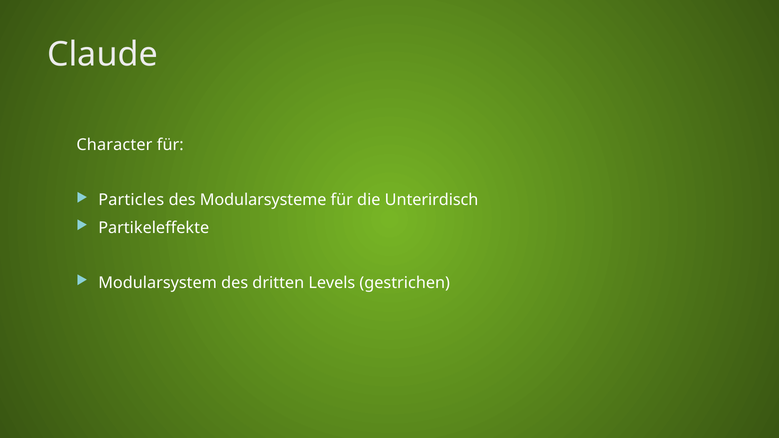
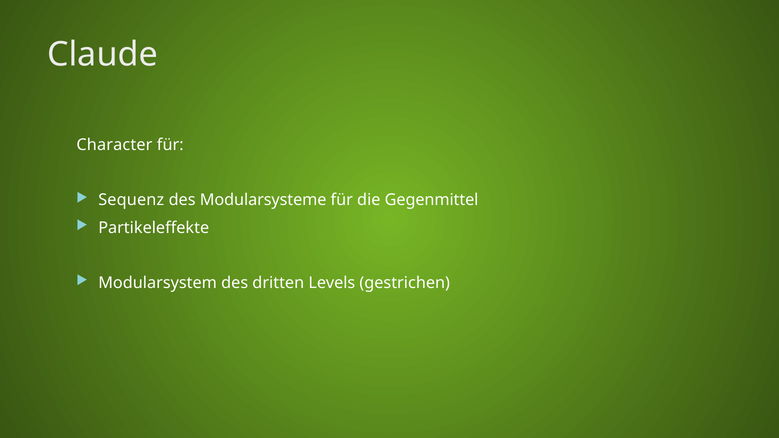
Particles: Particles -> Sequenz
Unterirdisch: Unterirdisch -> Gegenmittel
